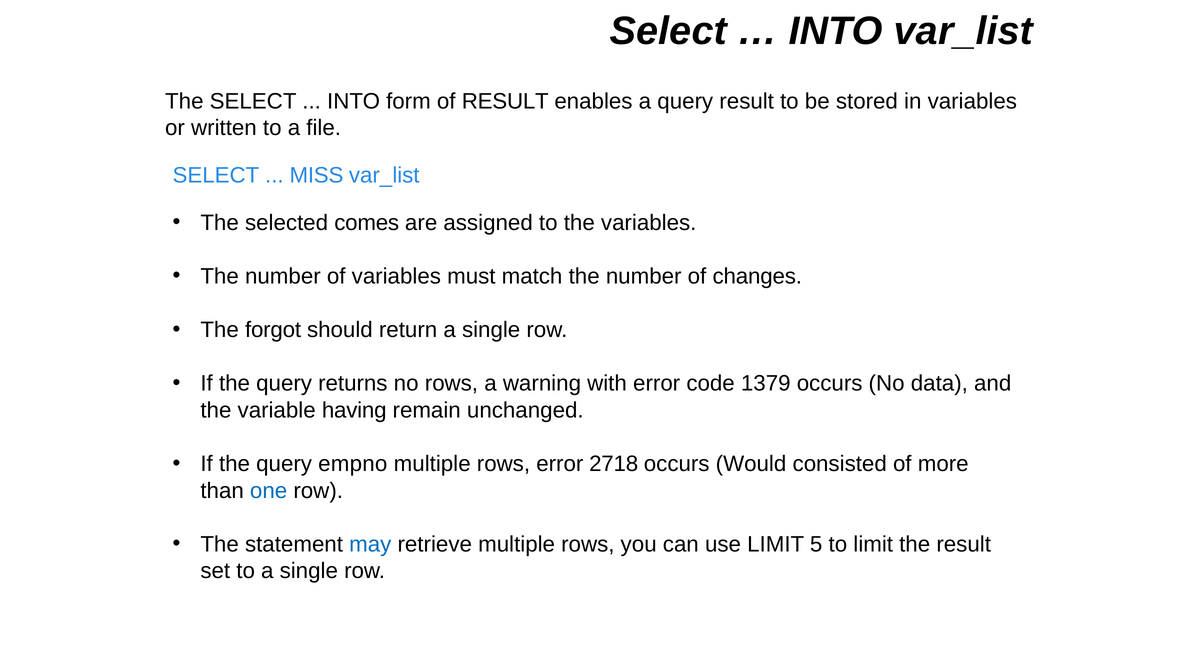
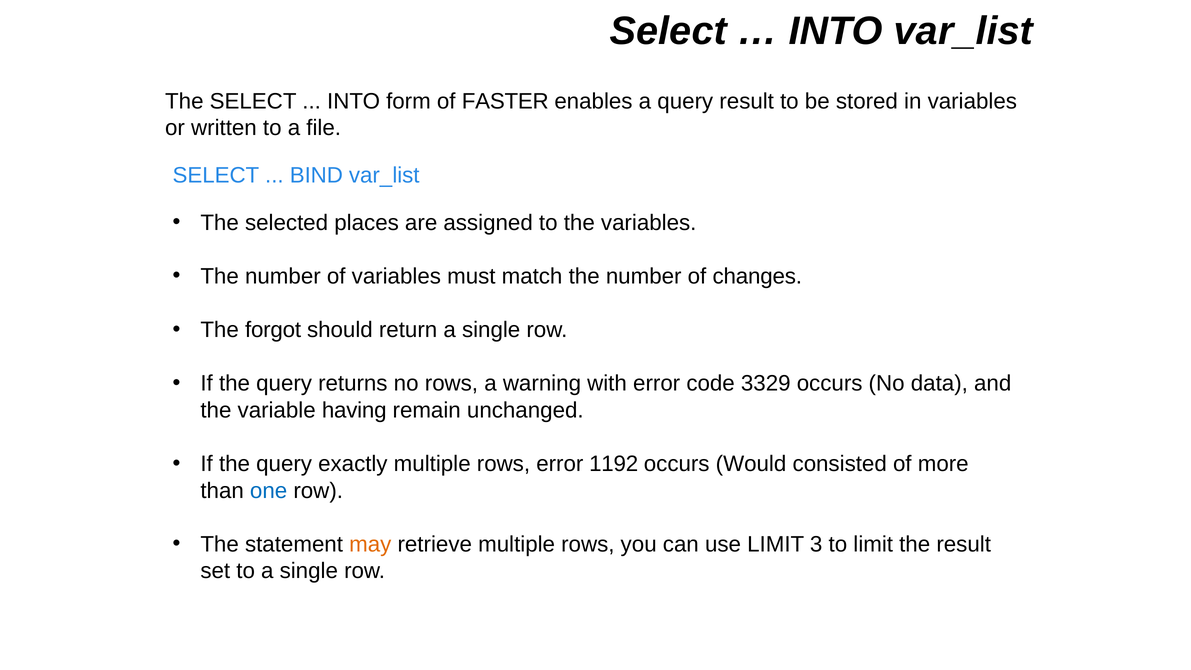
of RESULT: RESULT -> FASTER
MISS: MISS -> BIND
comes: comes -> places
1379: 1379 -> 3329
empno: empno -> exactly
2718: 2718 -> 1192
may colour: blue -> orange
5: 5 -> 3
